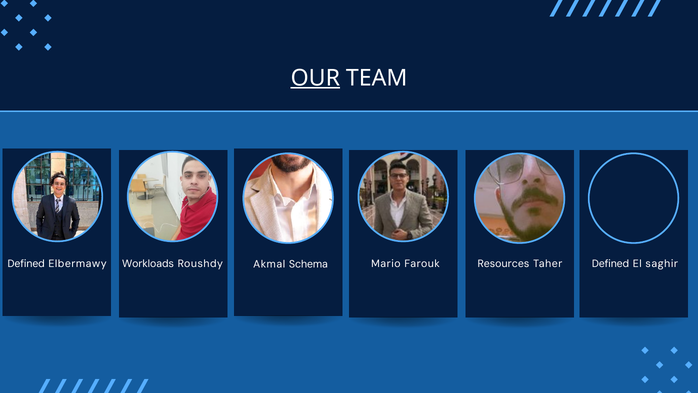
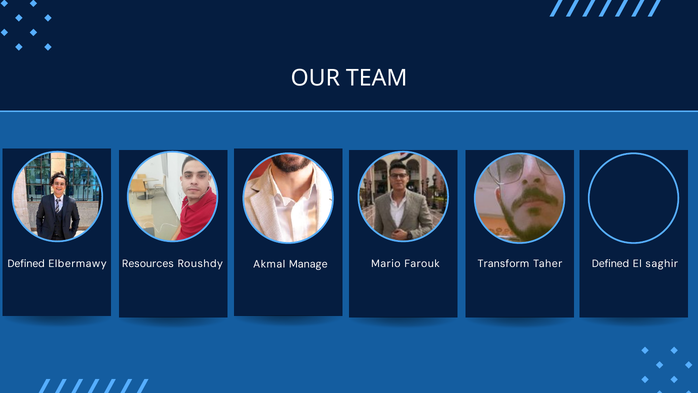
OUR underline: present -> none
Workloads: Workloads -> Resources
Schema: Schema -> Manage
Resources: Resources -> Transform
